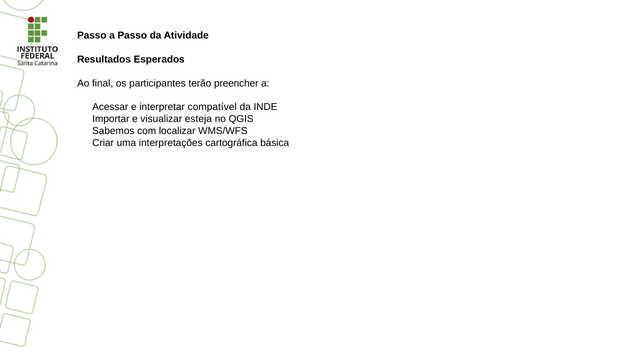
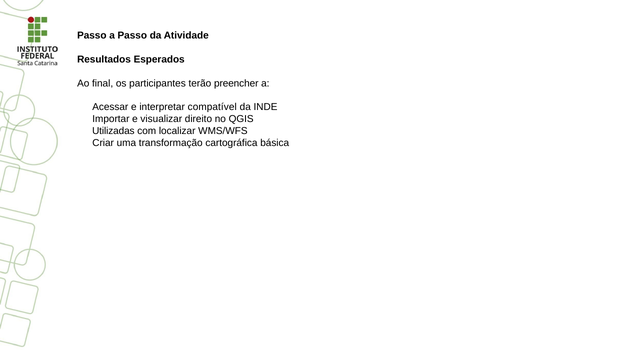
esteja: esteja -> direito
Sabemos: Sabemos -> Utilizadas
interpretações: interpretações -> transformação
